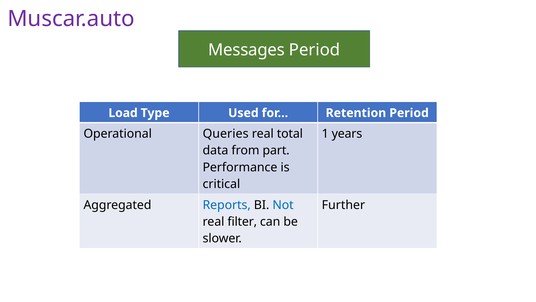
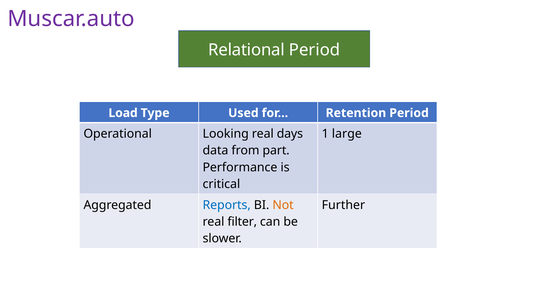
Messages: Messages -> Relational
Queries: Queries -> Looking
total: total -> days
years: years -> large
Not colour: blue -> orange
